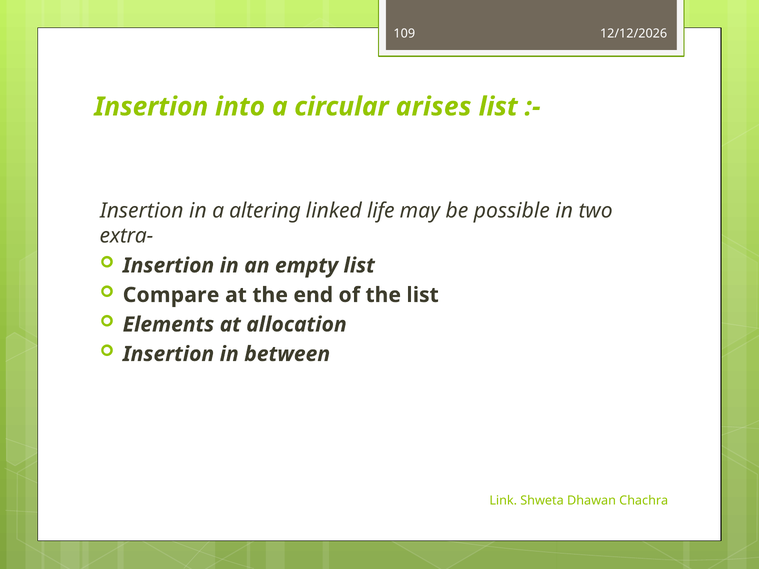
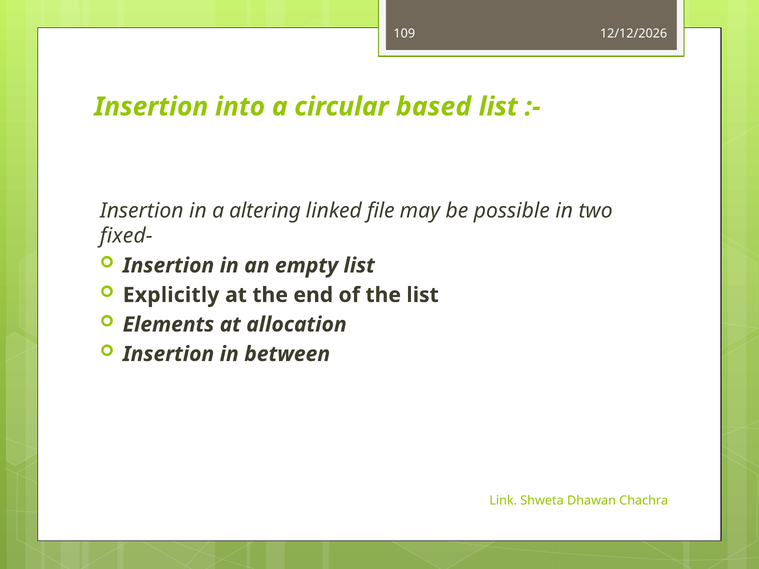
arises: arises -> based
life: life -> file
extra-: extra- -> fixed-
Compare: Compare -> Explicitly
